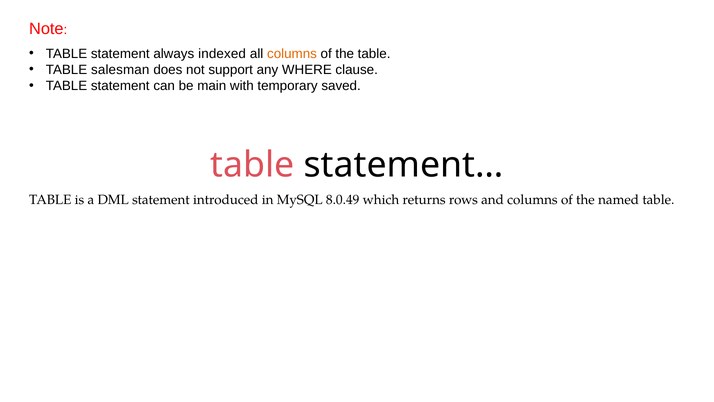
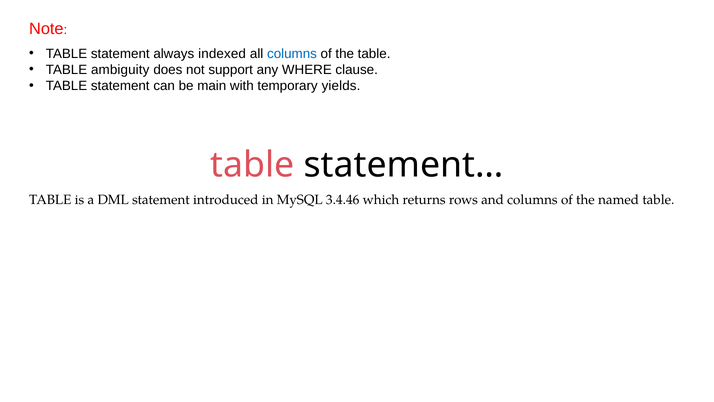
columns at (292, 54) colour: orange -> blue
salesman: salesman -> ambiguity
saved: saved -> yields
8.0.49: 8.0.49 -> 3.4.46
